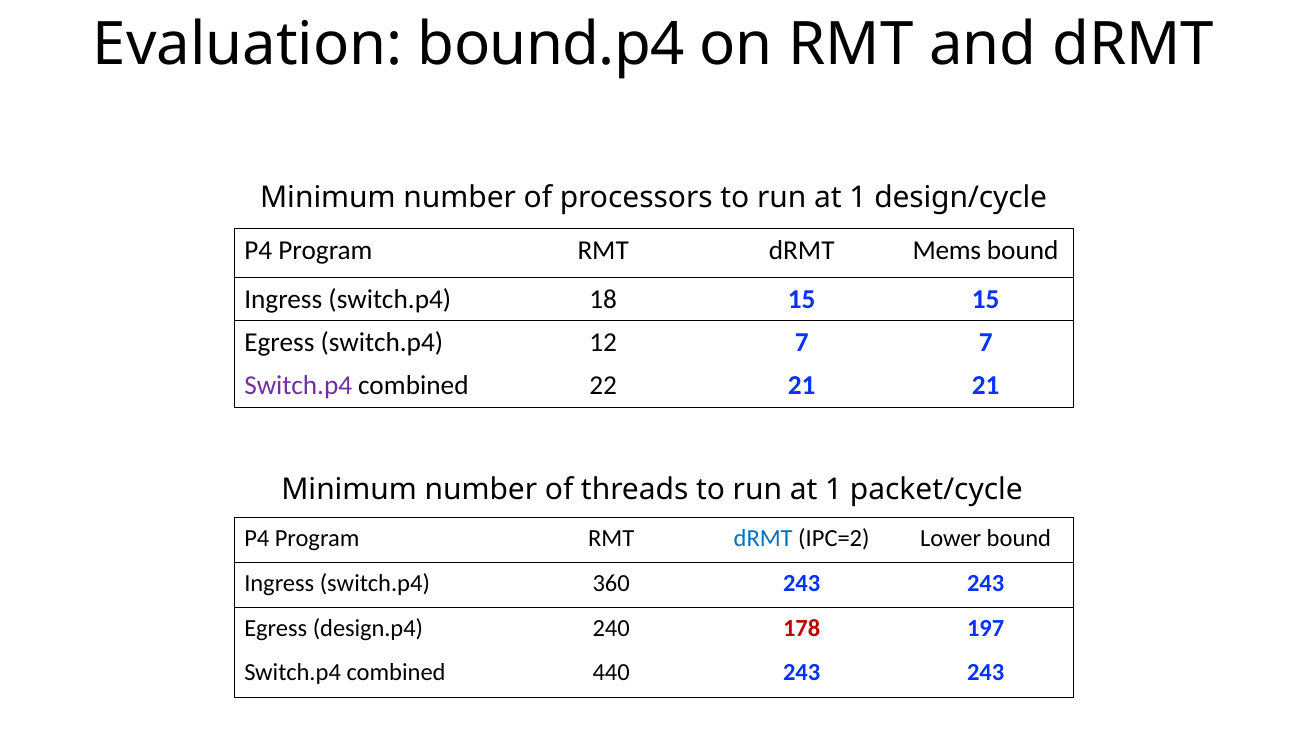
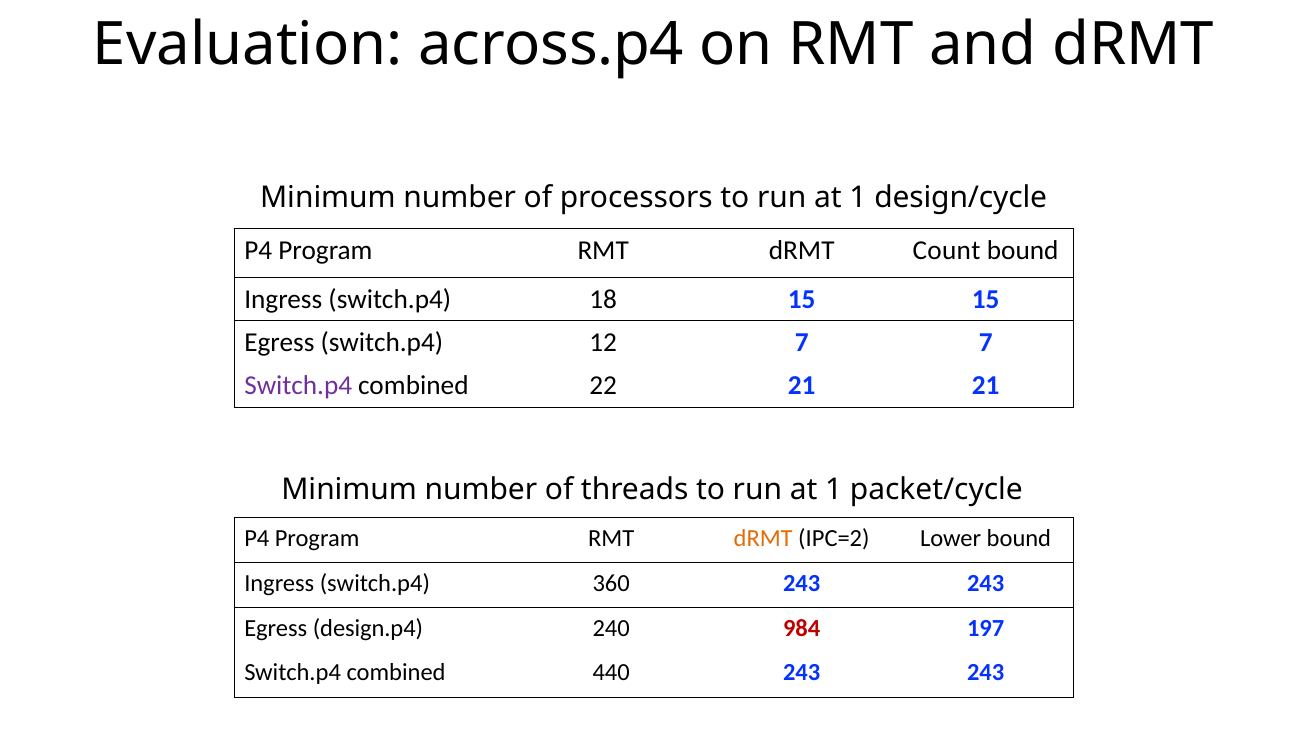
bound.p4: bound.p4 -> across.p4
Mems: Mems -> Count
dRMT at (763, 538) colour: blue -> orange
178: 178 -> 984
